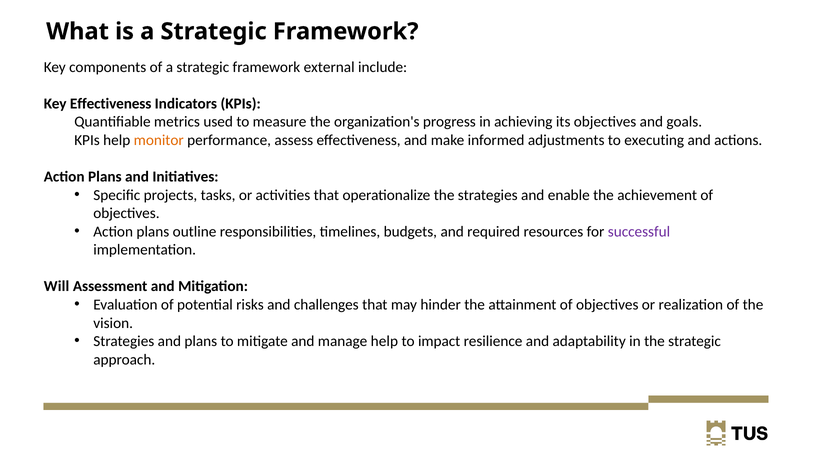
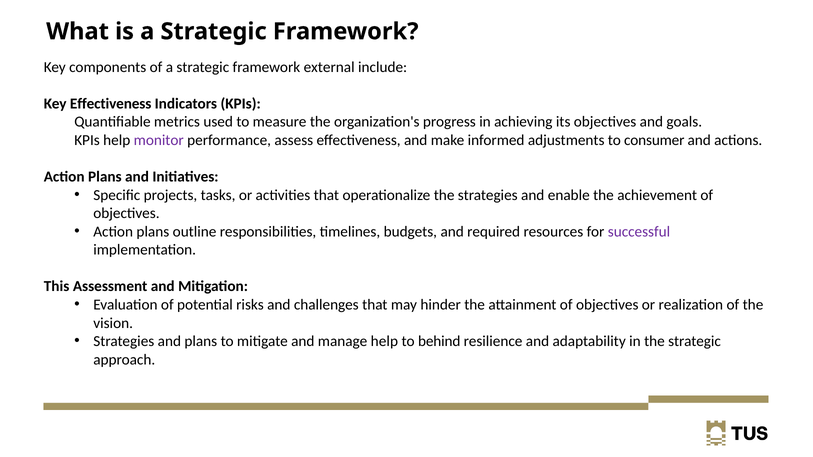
monitor colour: orange -> purple
executing: executing -> consumer
Will: Will -> This
impact: impact -> behind
